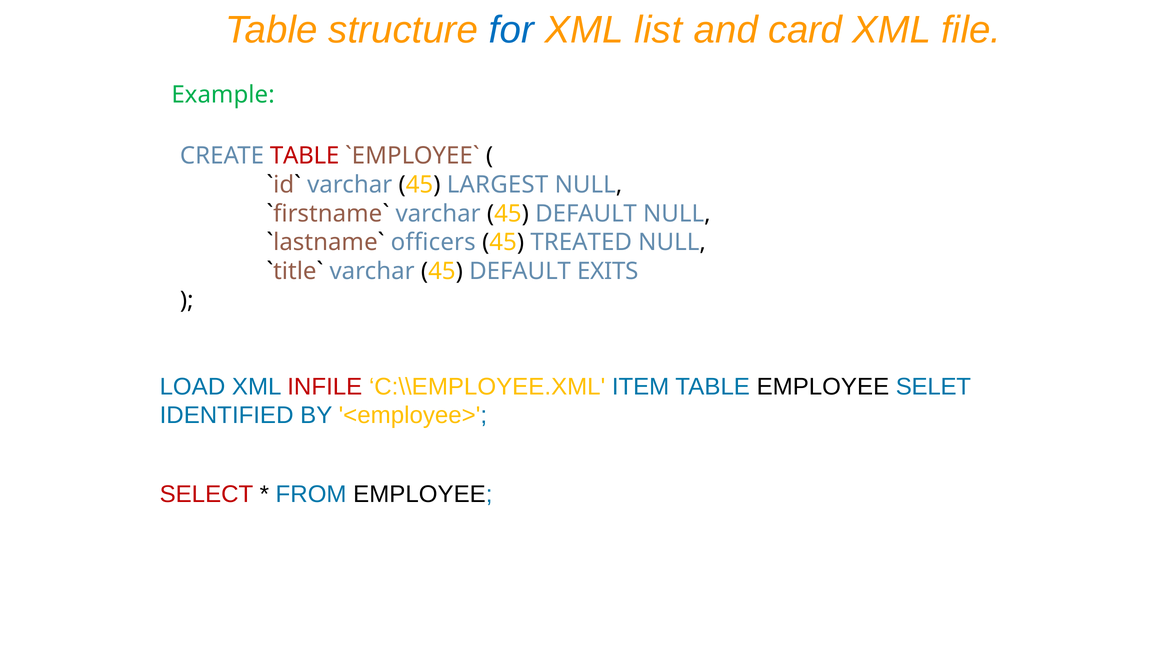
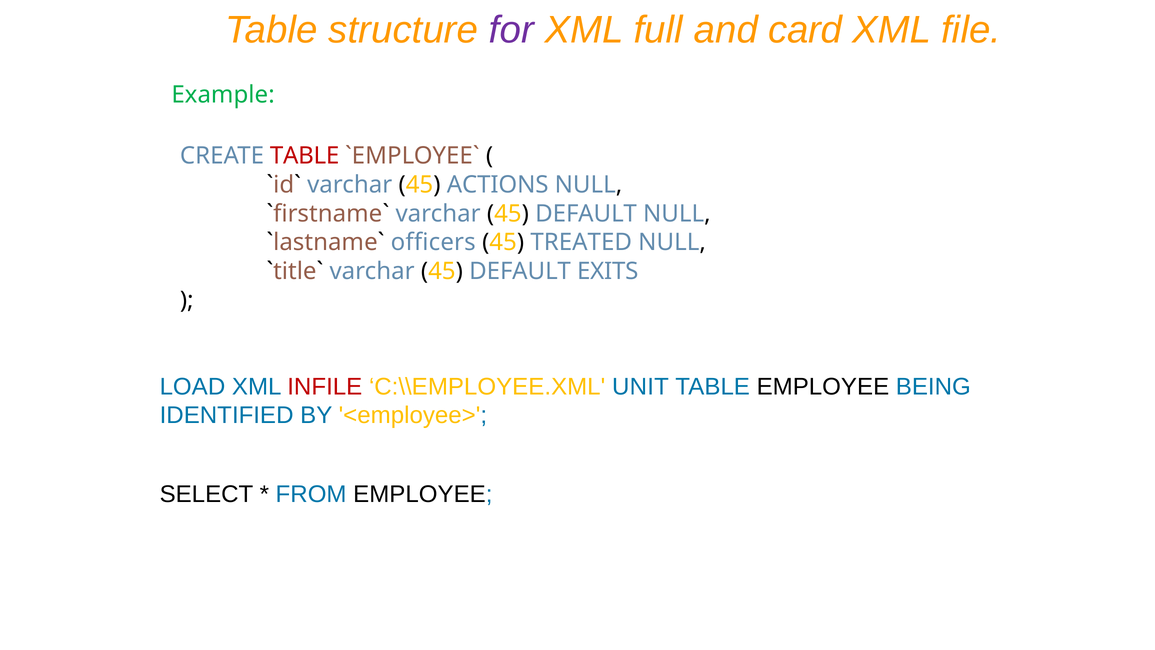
for colour: blue -> purple
list: list -> full
LARGEST: LARGEST -> ACTIONS
ITEM: ITEM -> UNIT
SELET: SELET -> BEING
SELECT colour: red -> black
